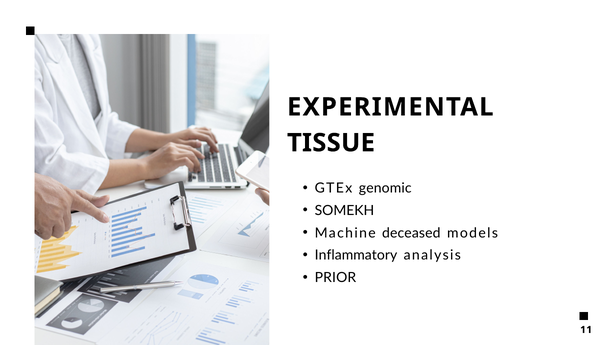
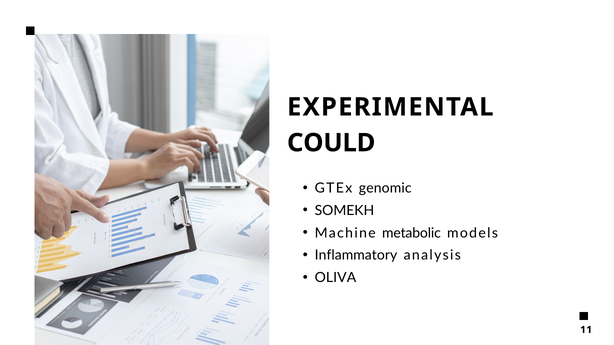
TISSUE: TISSUE -> COULD
deceased: deceased -> metabolic
PRIOR: PRIOR -> OLIVA
